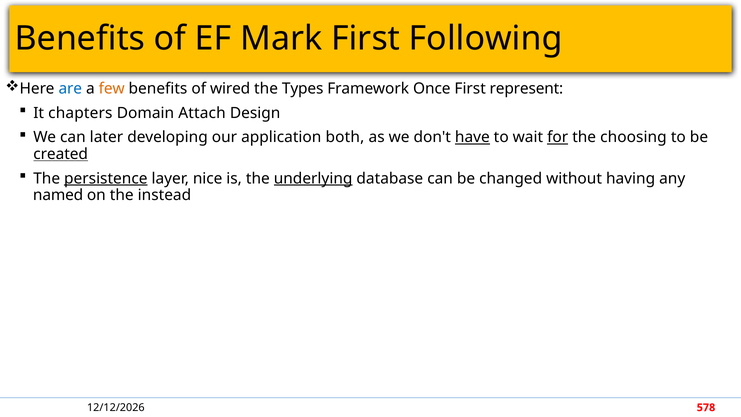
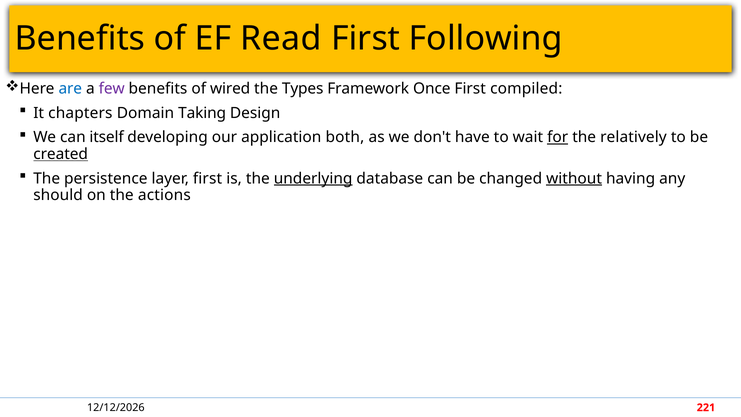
Mark: Mark -> Read
few colour: orange -> purple
represent: represent -> compiled
Attach: Attach -> Taking
later: later -> itself
have underline: present -> none
choosing: choosing -> relatively
persistence underline: present -> none
layer nice: nice -> first
without underline: none -> present
named: named -> should
instead: instead -> actions
578: 578 -> 221
